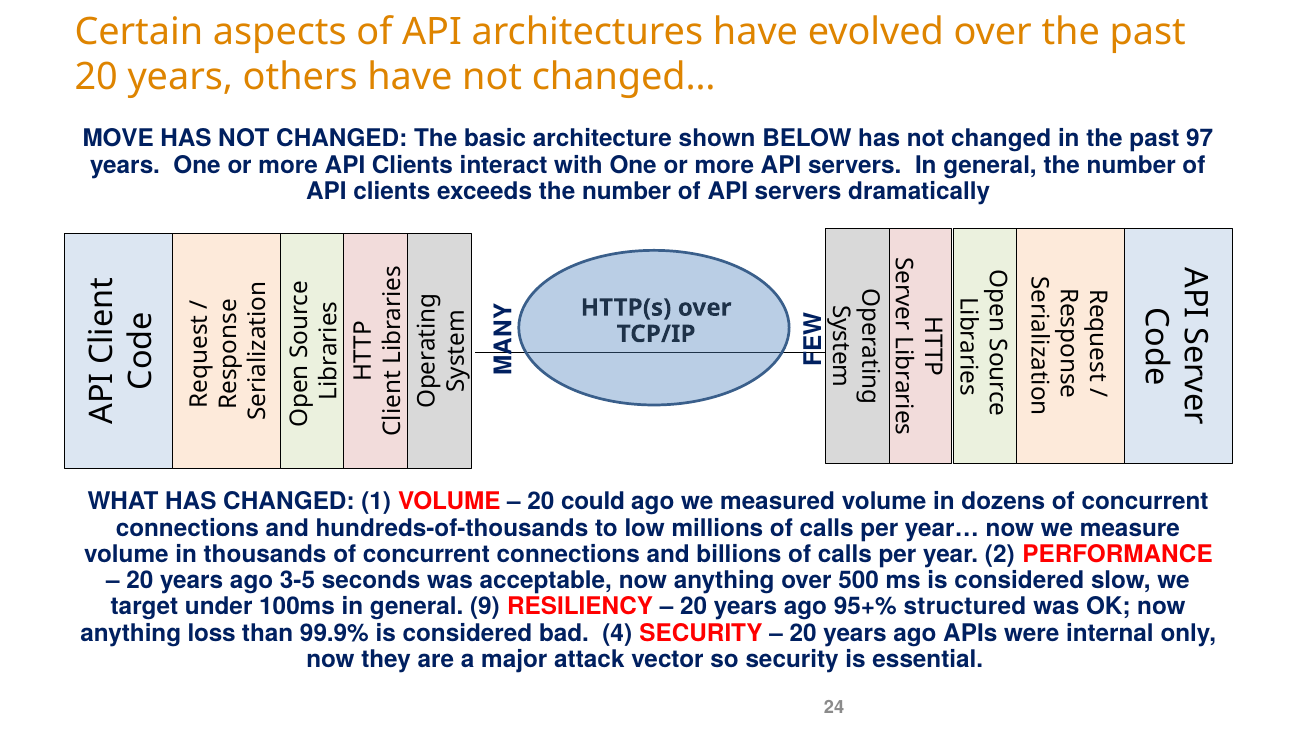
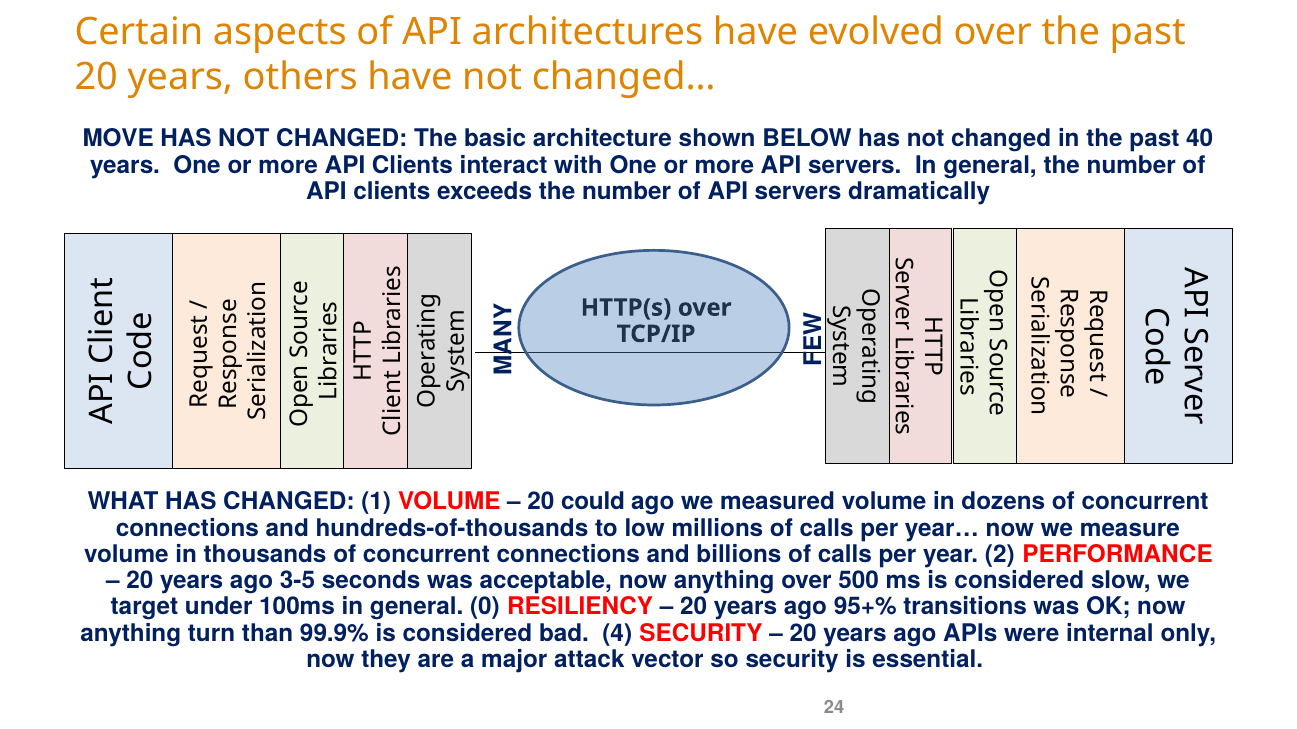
97: 97 -> 40
9: 9 -> 0
structured: structured -> transitions
loss: loss -> turn
